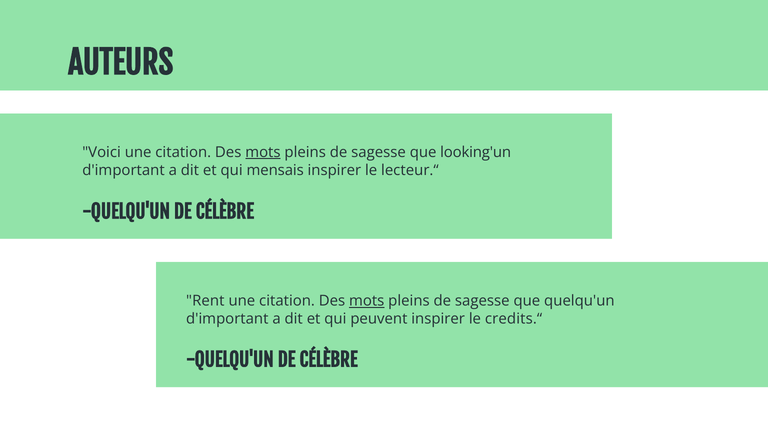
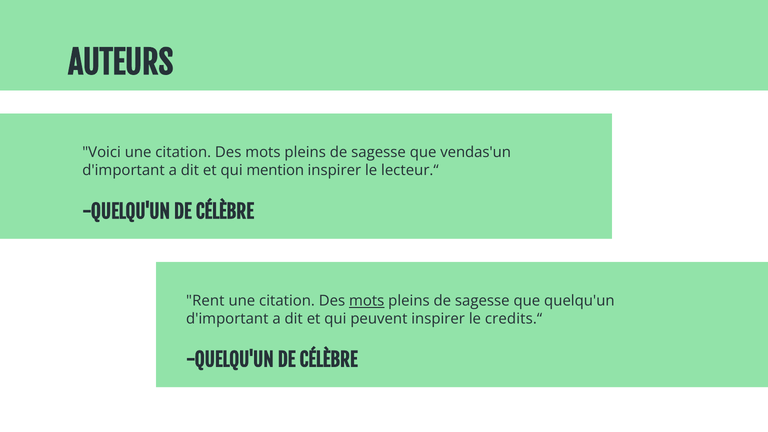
mots at (263, 152) underline: present -> none
looking'un: looking'un -> vendas'un
mensais: mensais -> mention
